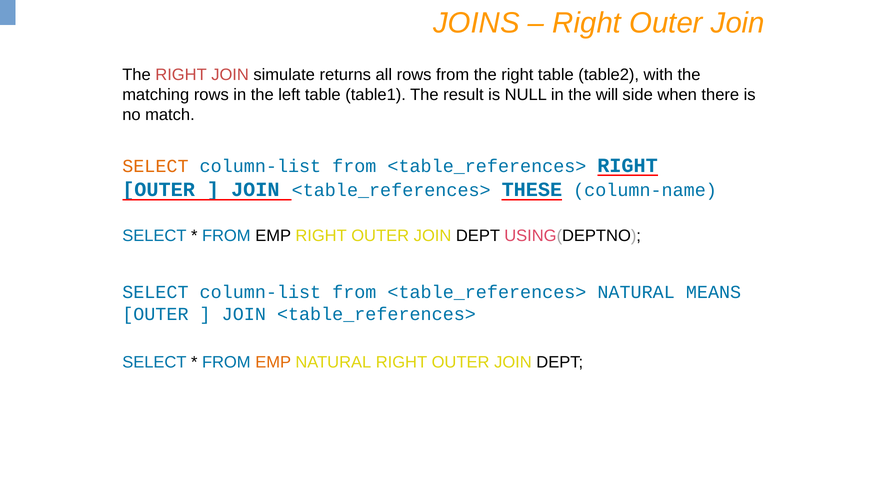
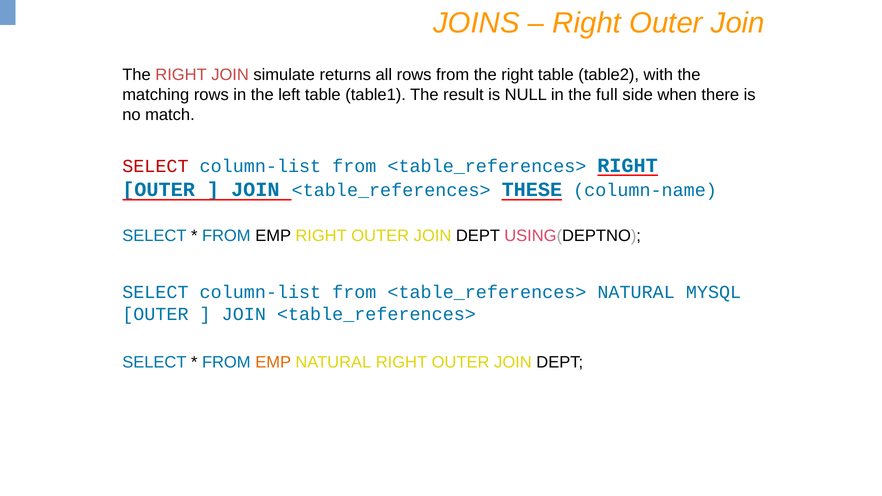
will: will -> full
SELECT at (155, 166) colour: orange -> red
MEANS: MEANS -> MYSQL
